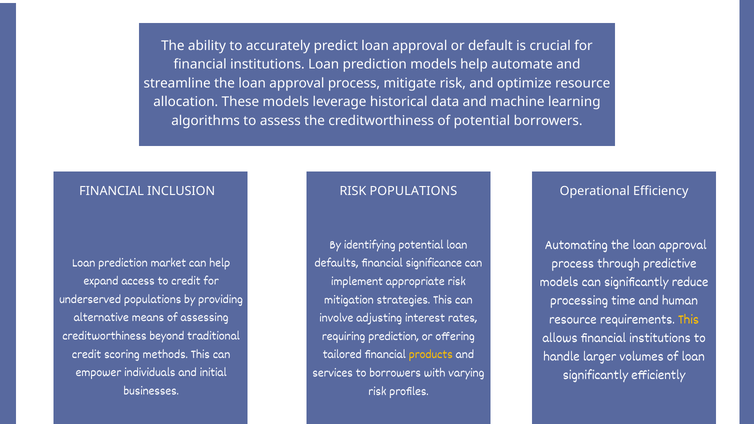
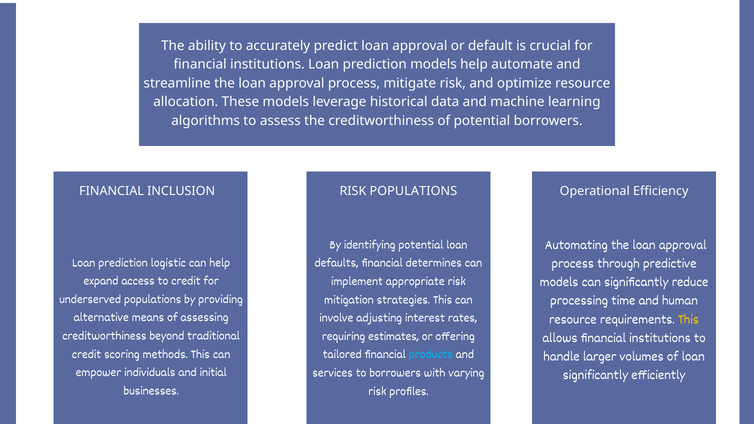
market: market -> logistic
significance: significance -> determines
requiring prediction: prediction -> estimates
products colour: yellow -> light blue
